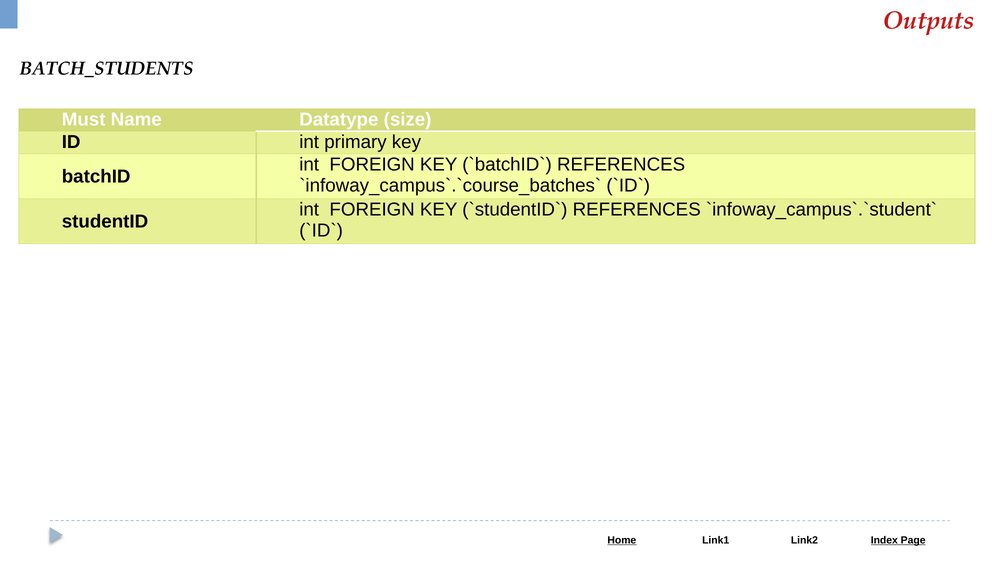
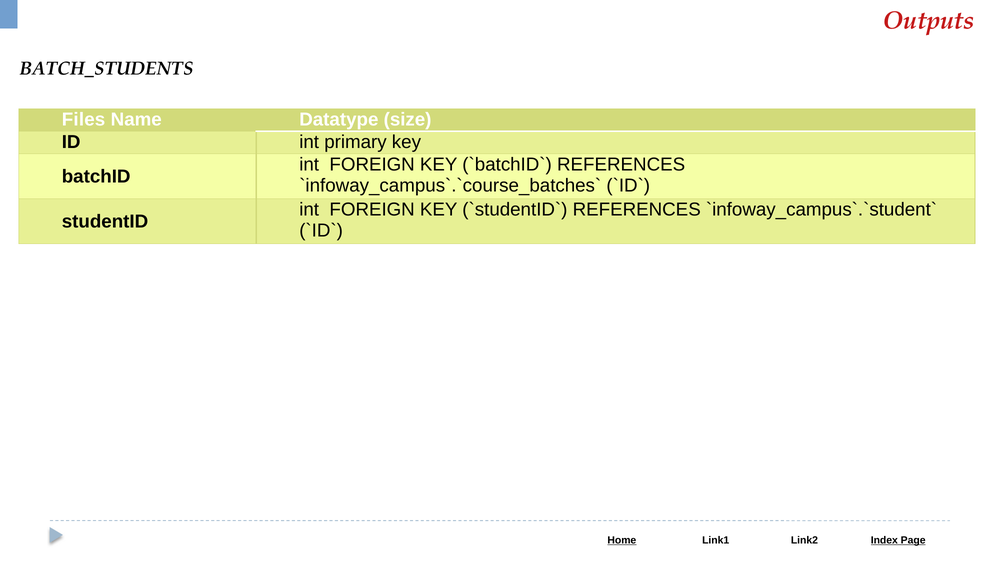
Must: Must -> Files
